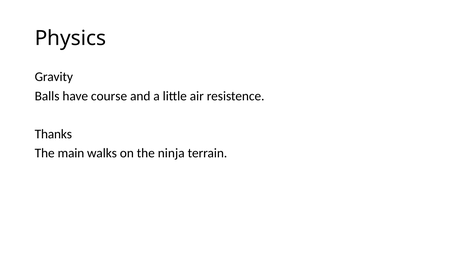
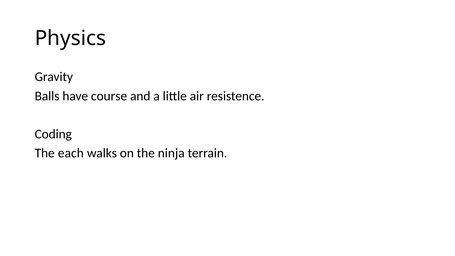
Thanks: Thanks -> Coding
main: main -> each
